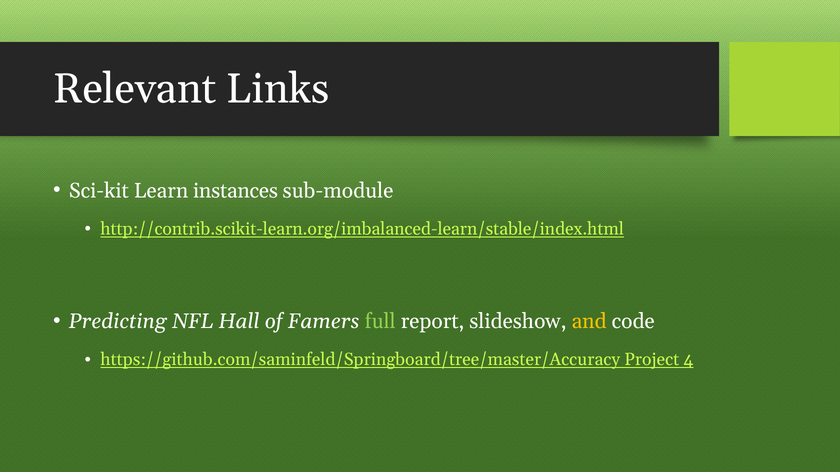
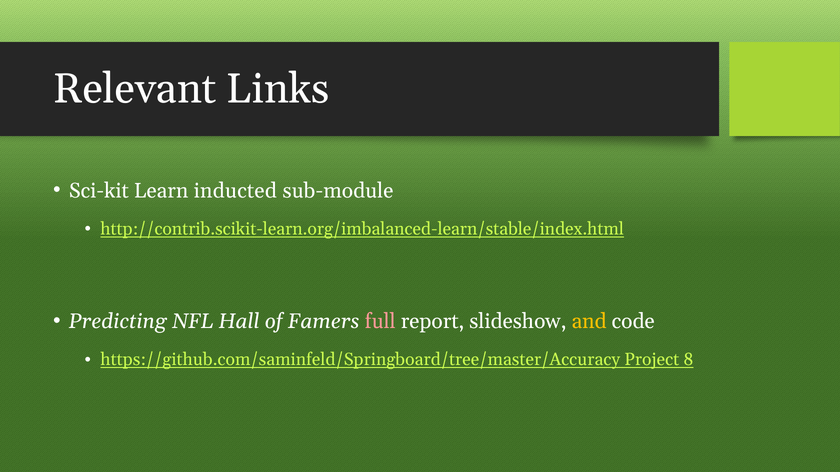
instances: instances -> inducted
full colour: light green -> pink
4: 4 -> 8
